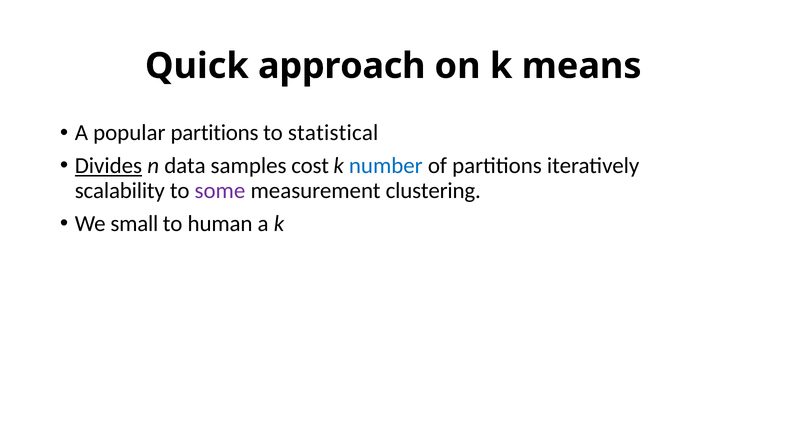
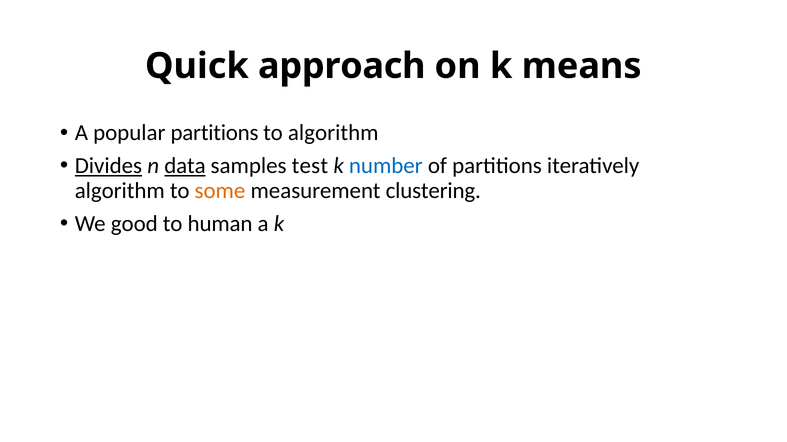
to statistical: statistical -> algorithm
data underline: none -> present
cost: cost -> test
scalability at (120, 191): scalability -> algorithm
some colour: purple -> orange
small: small -> good
